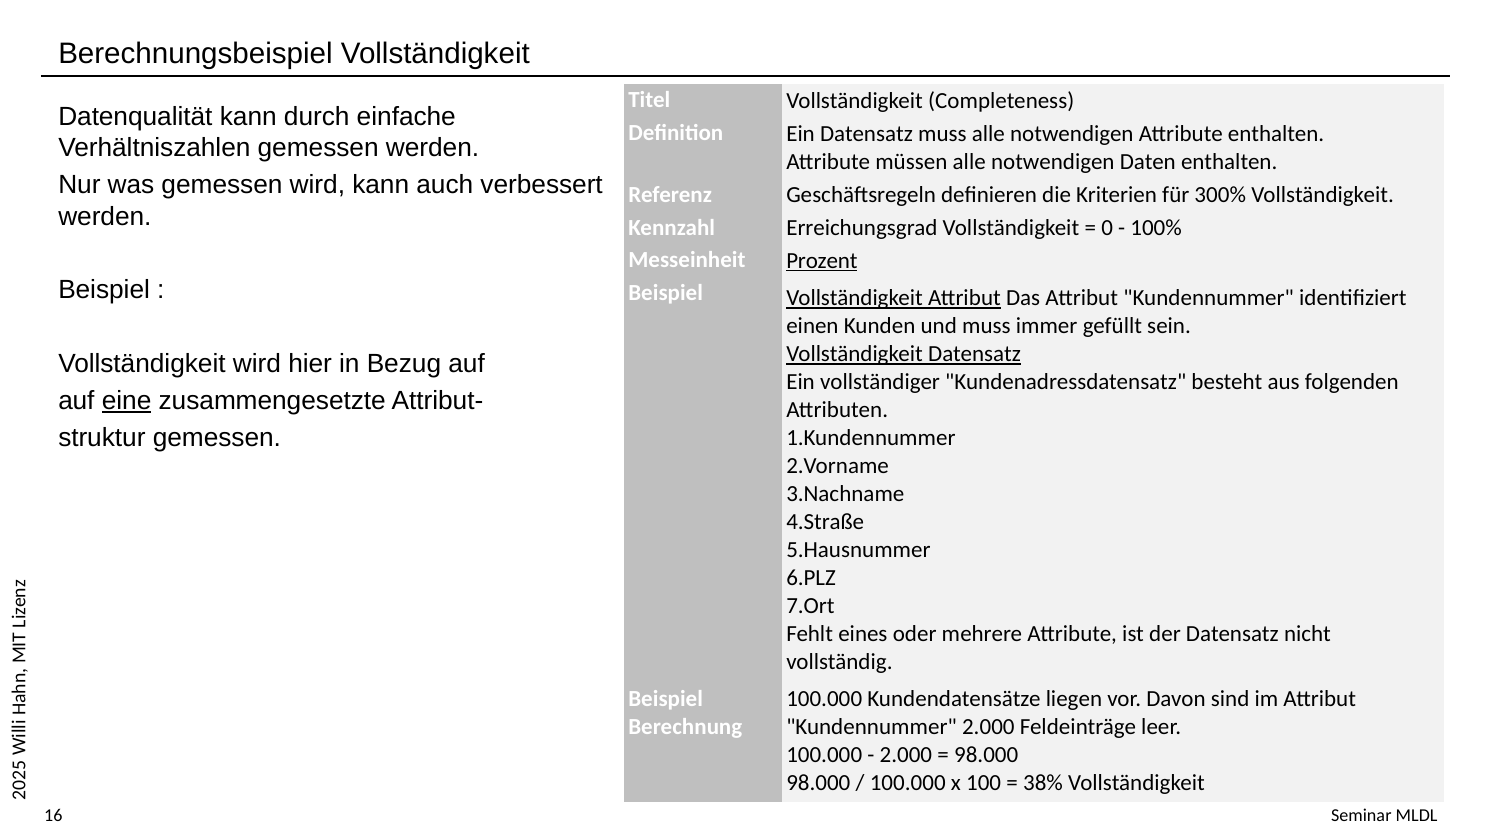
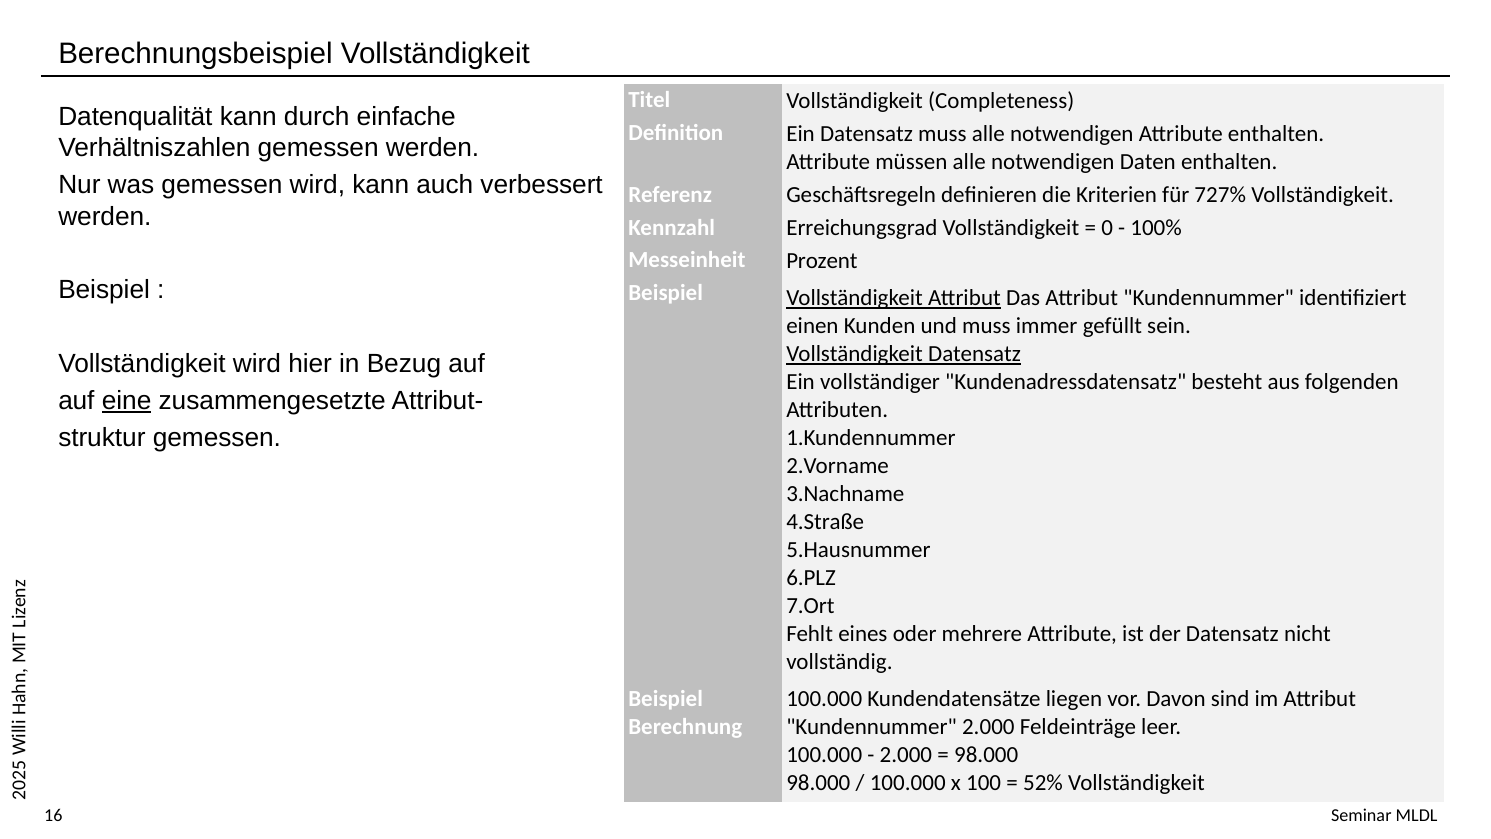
300%: 300% -> 727%
Prozent underline: present -> none
38%: 38% -> 52%
